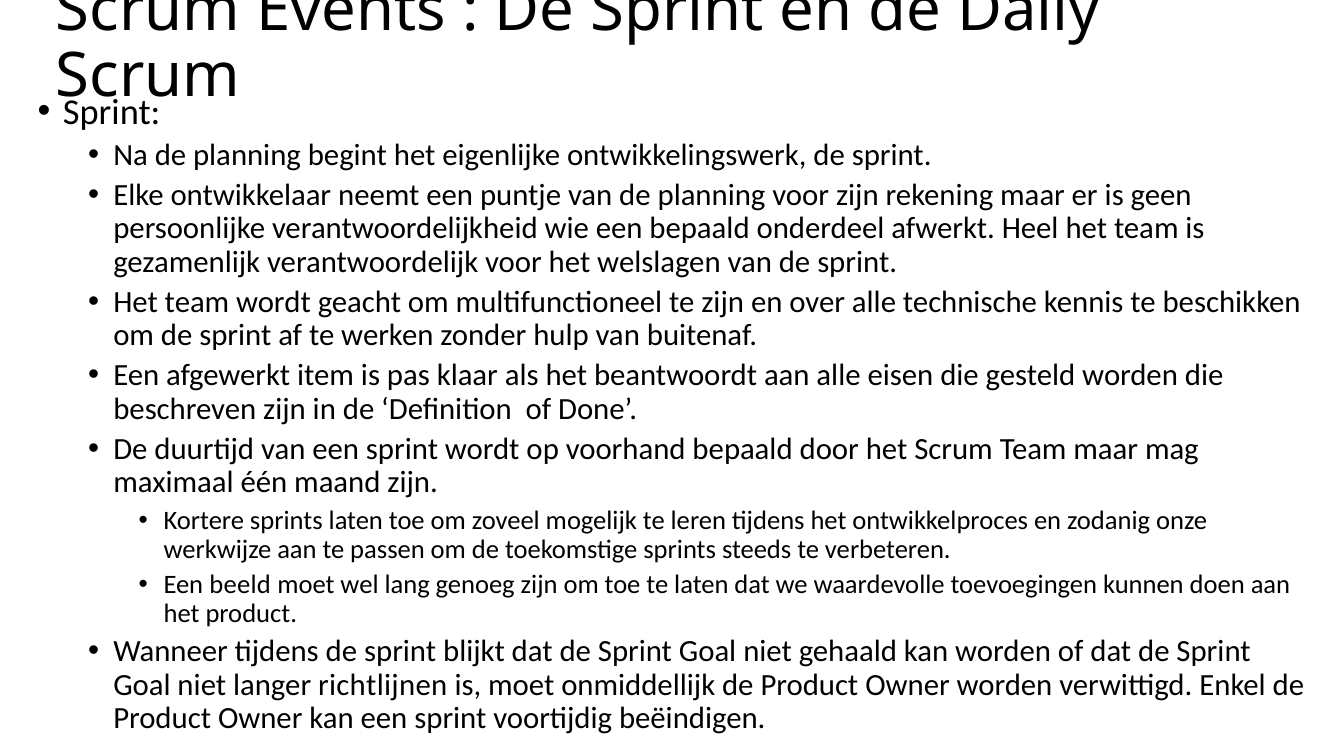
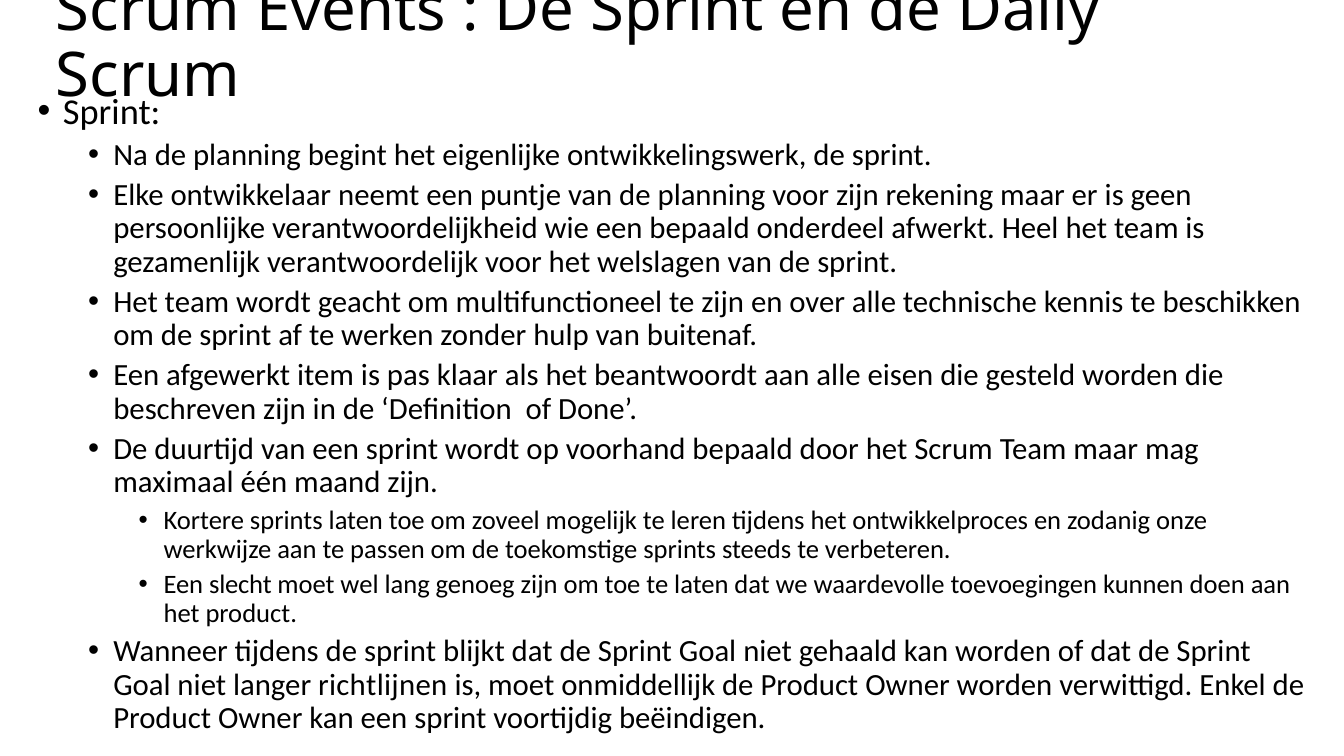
beeld: beeld -> slecht
